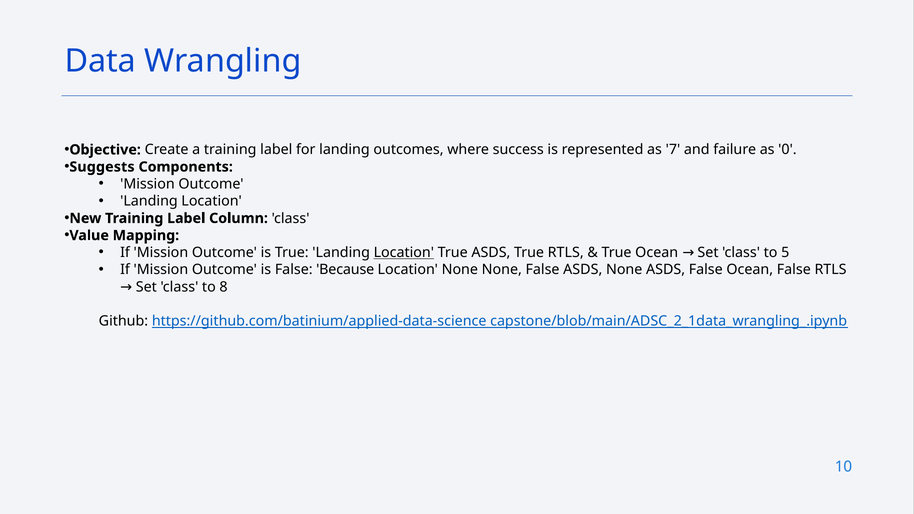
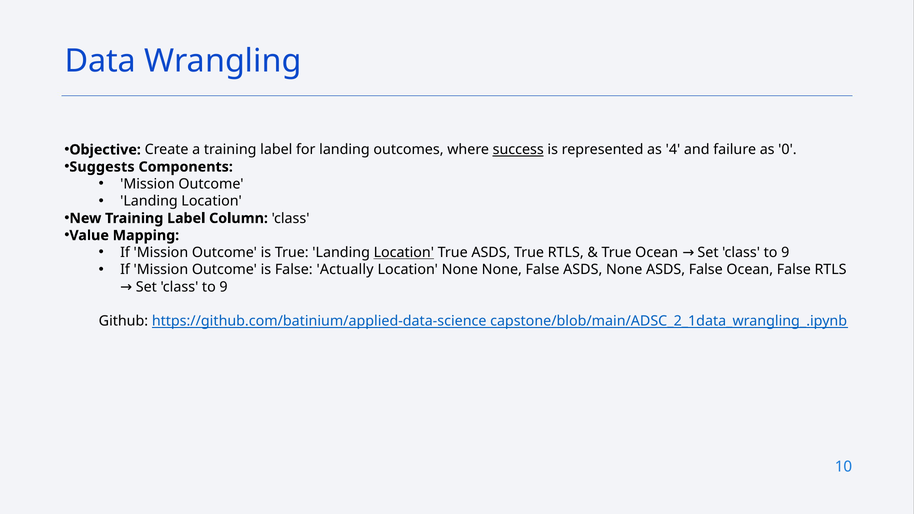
success underline: none -> present
7: 7 -> 4
5 at (785, 253): 5 -> 9
Because: Because -> Actually
8 at (224, 287): 8 -> 9
